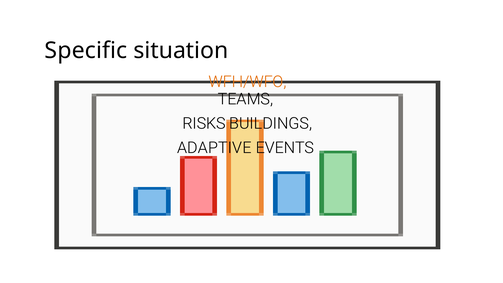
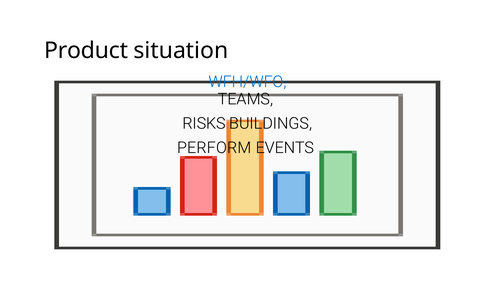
Specific: Specific -> Product
WFH/WFO colour: orange -> blue
ADAPTIVE: ADAPTIVE -> PERFORM
